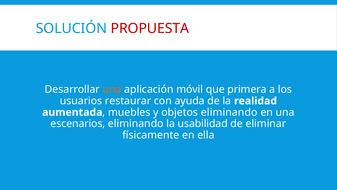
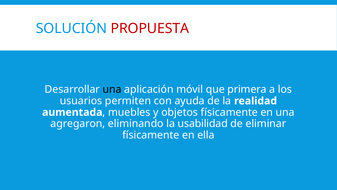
una at (112, 89) colour: orange -> black
restaurar: restaurar -> permiten
objetos eliminando: eliminando -> físicamente
escenarios: escenarios -> agregaron
